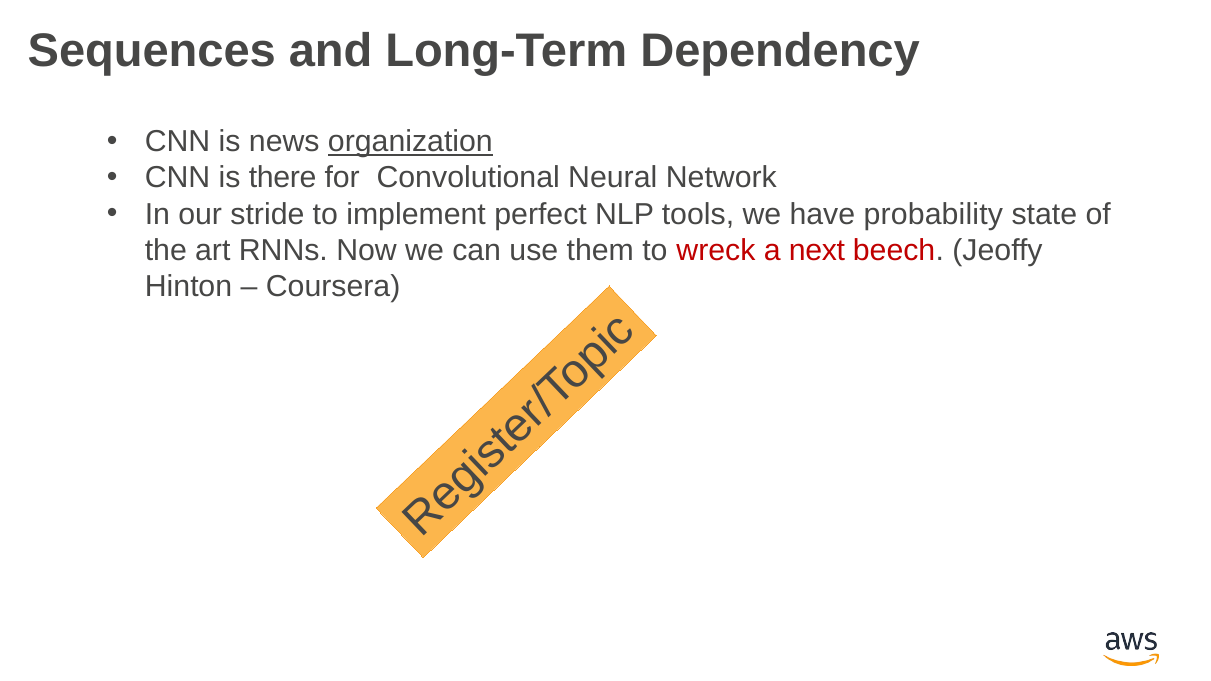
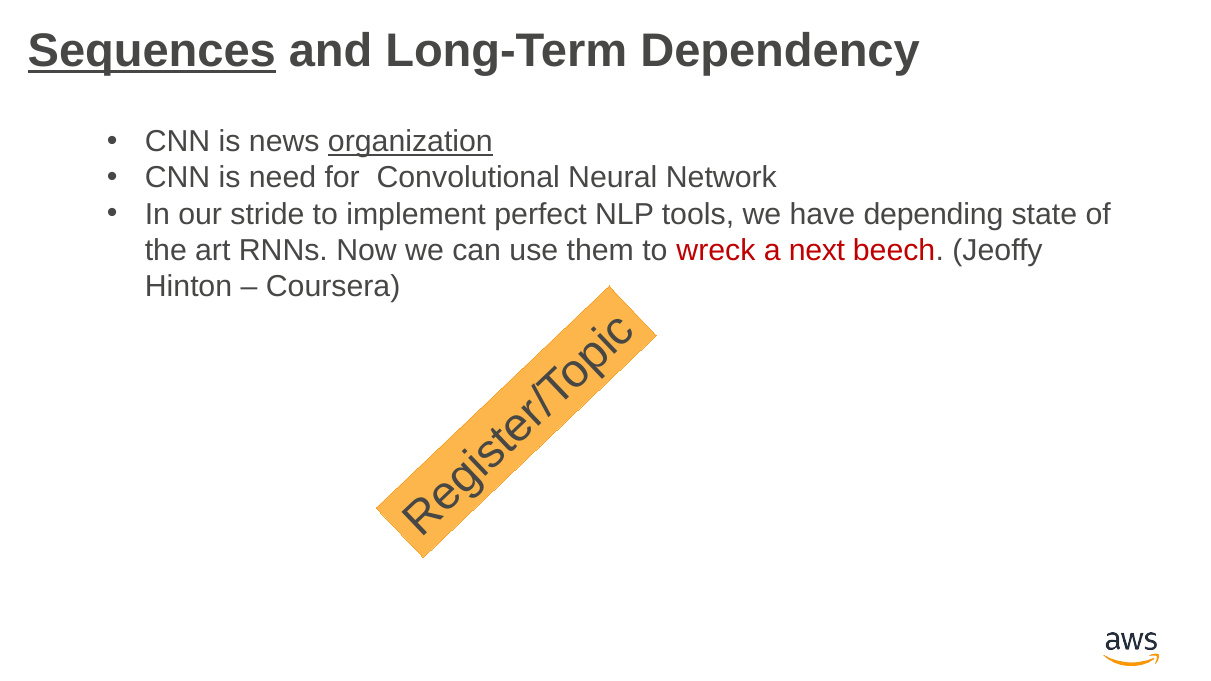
Sequences underline: none -> present
there: there -> need
probability: probability -> depending
